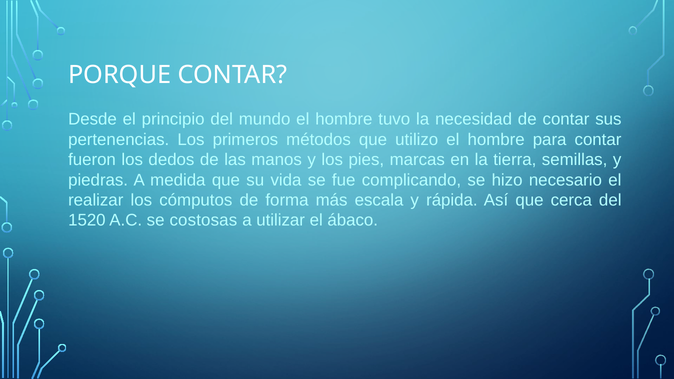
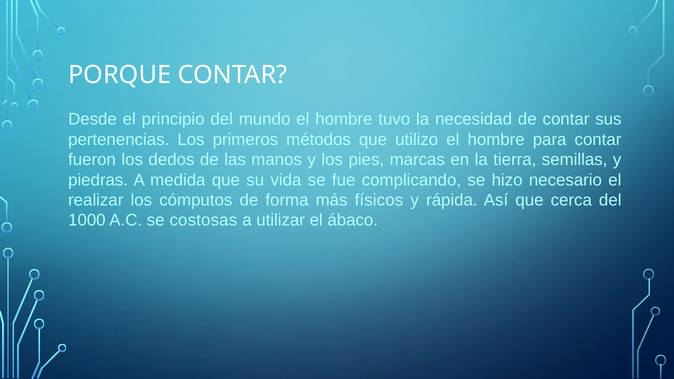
escala: escala -> físicos
1520: 1520 -> 1000
